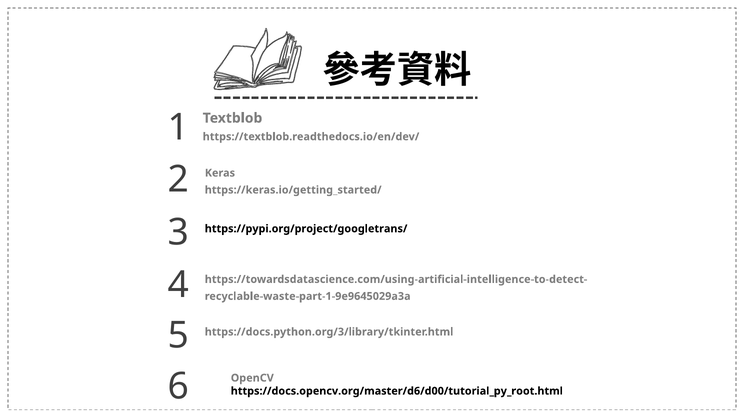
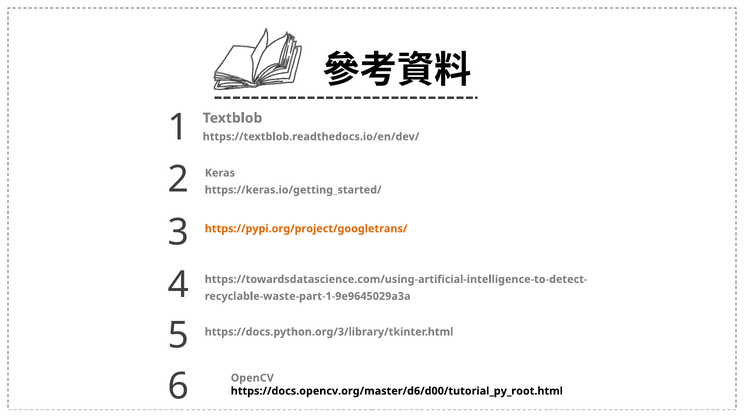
https://pypi.org/project/googletrans/ colour: black -> orange
